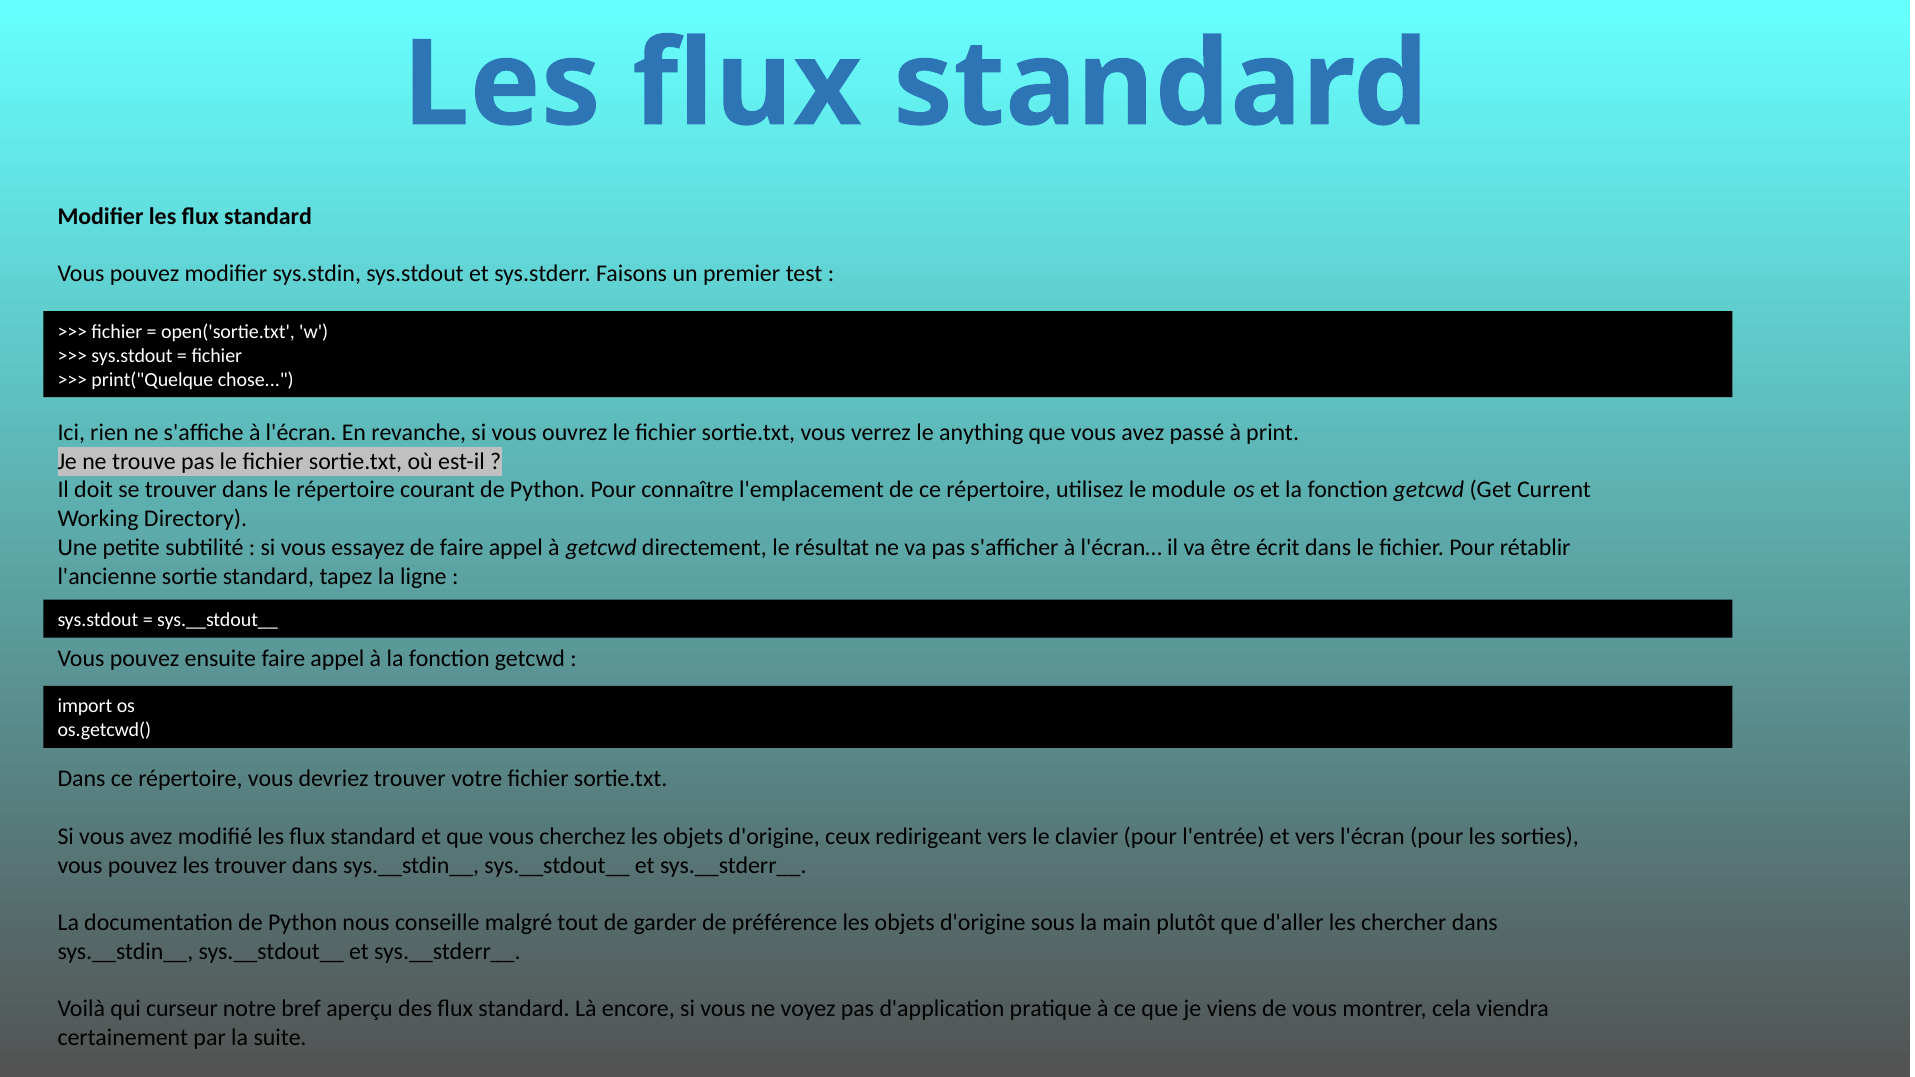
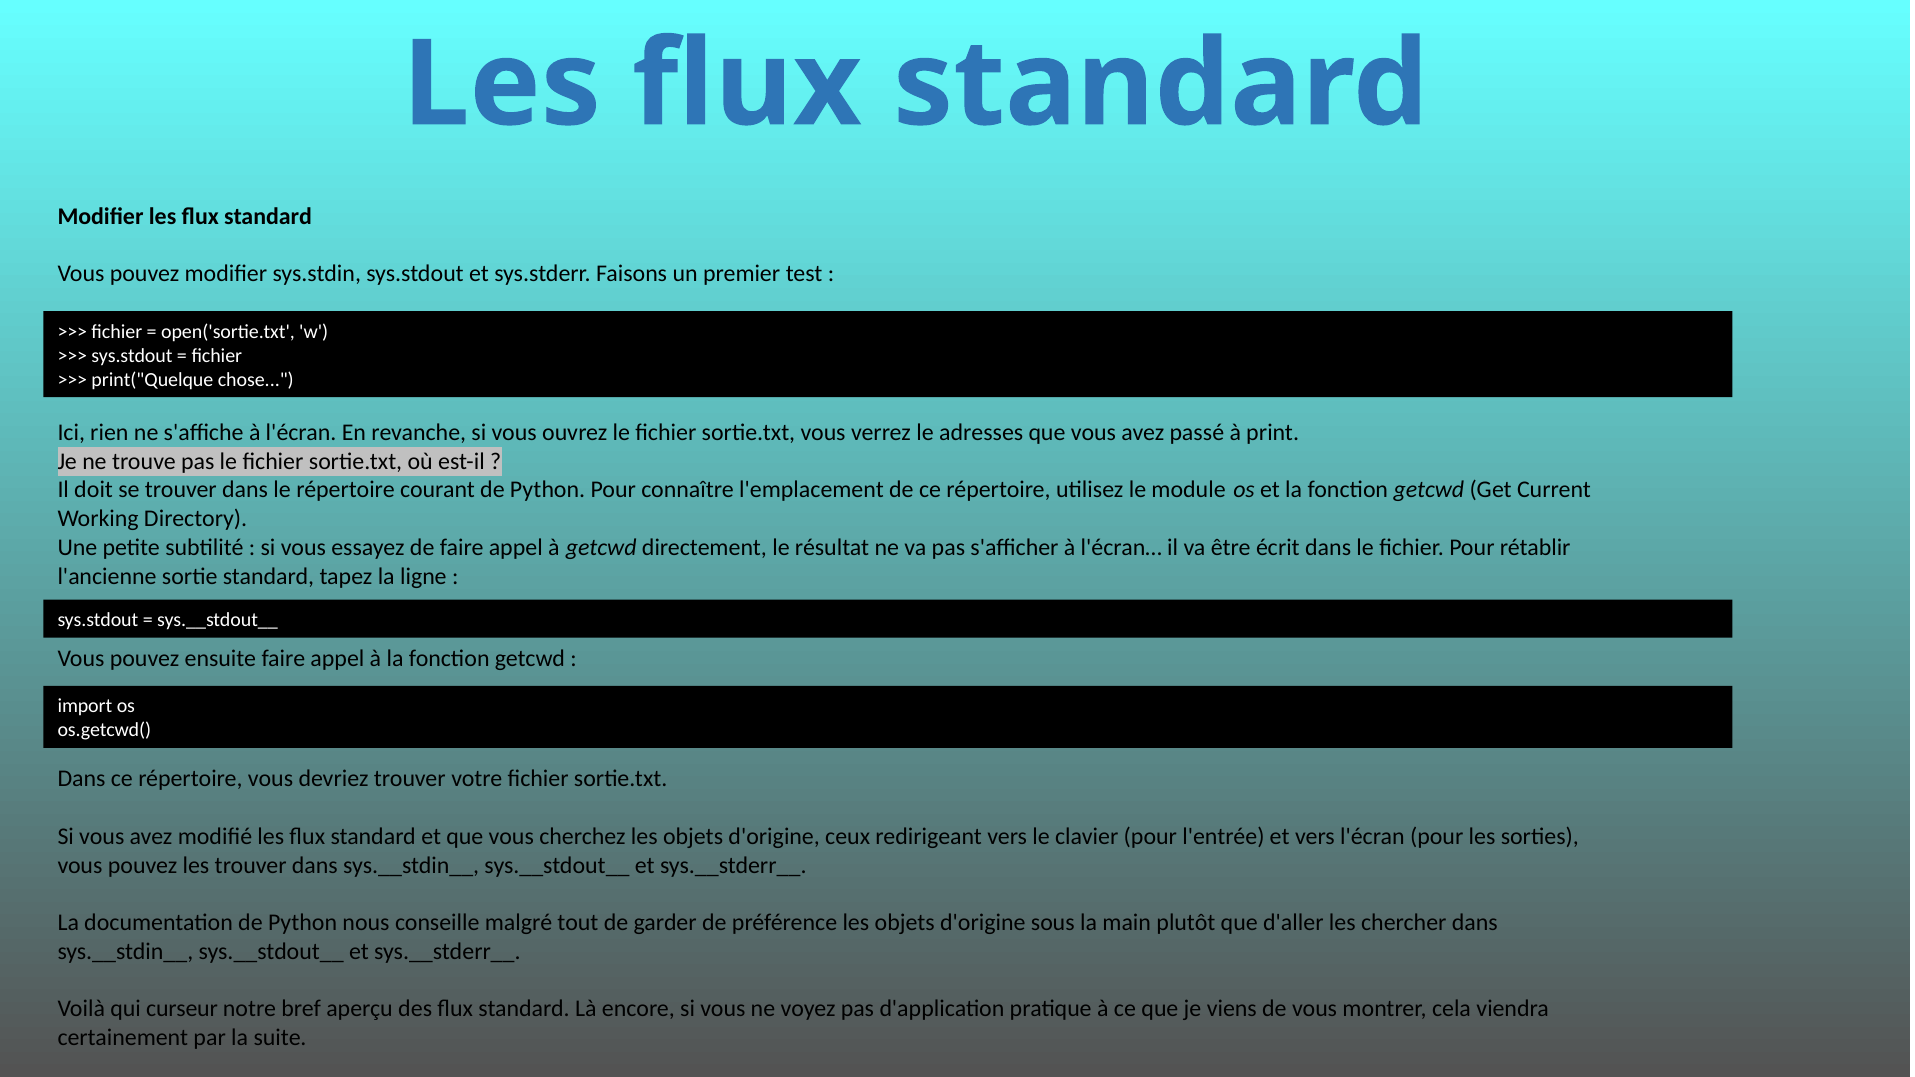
anything: anything -> adresses
